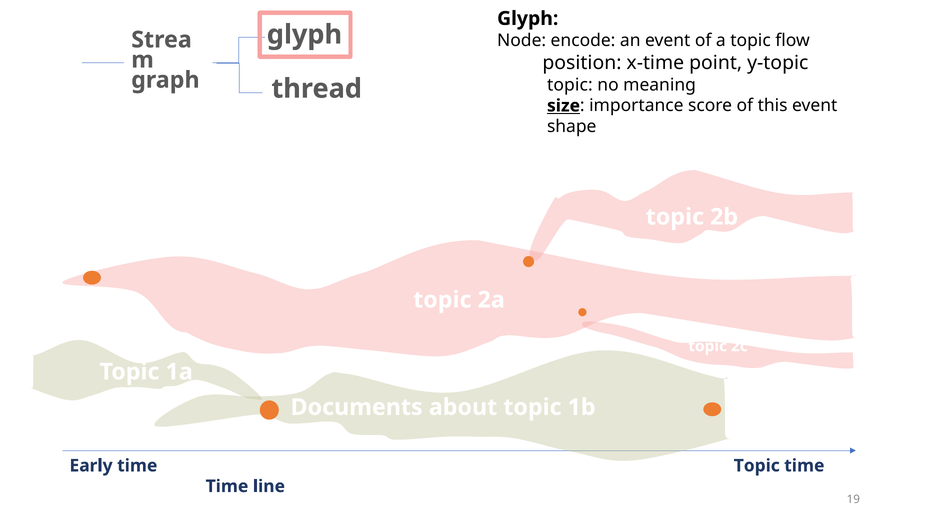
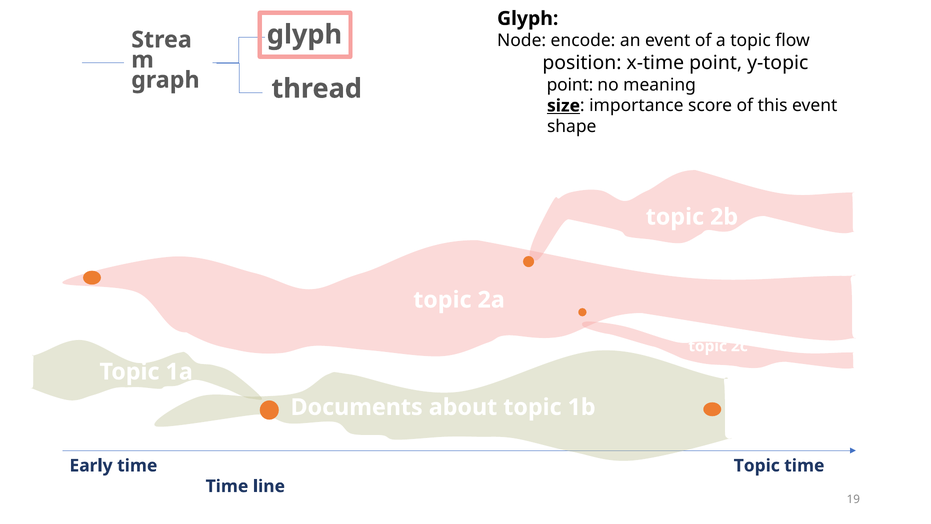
topic at (570, 85): topic -> point
